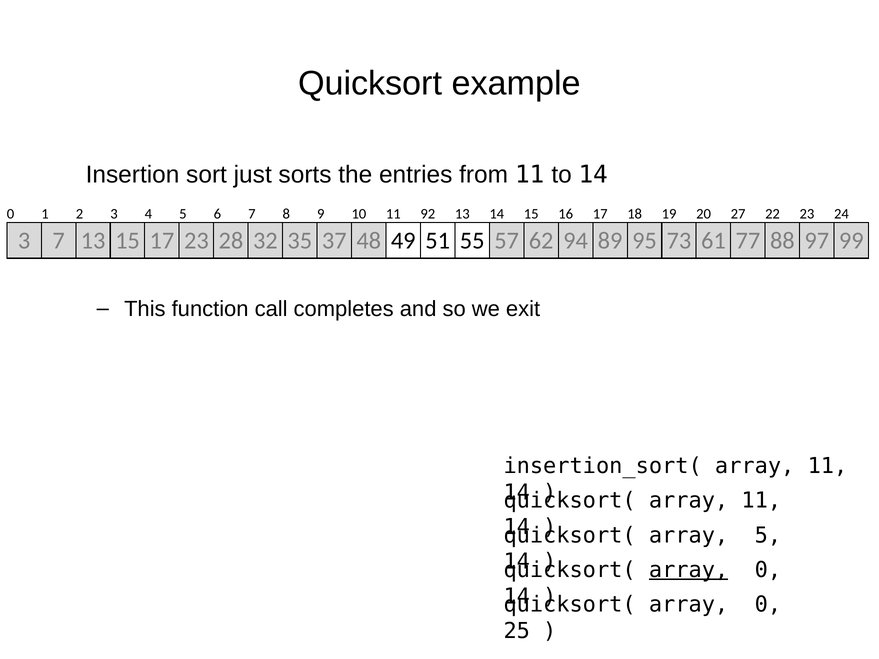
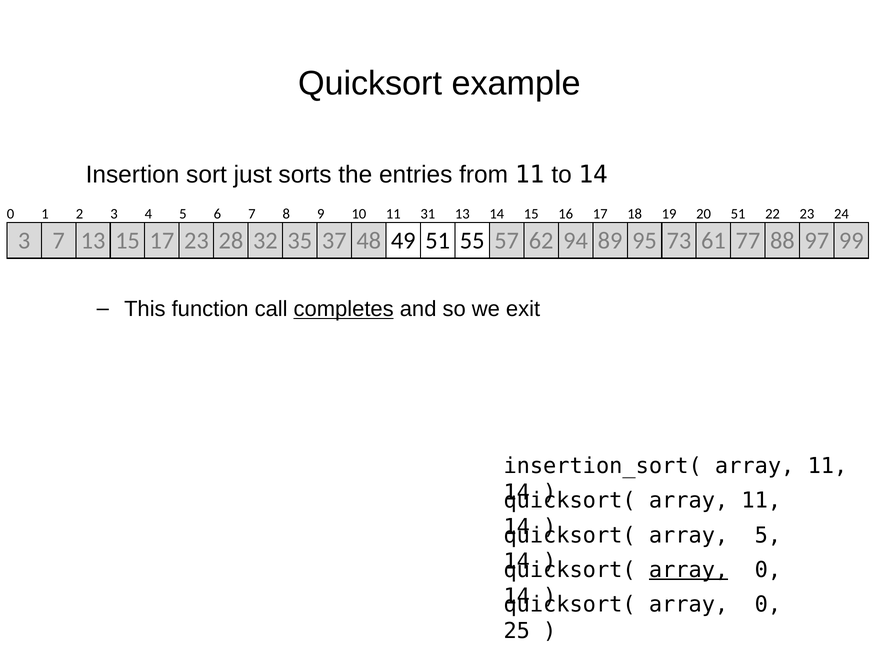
92: 92 -> 31
20 27: 27 -> 51
completes underline: none -> present
